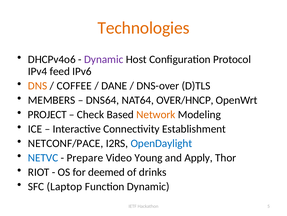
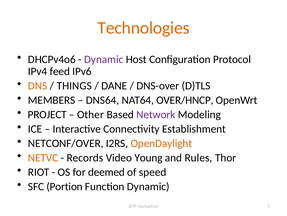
COFFEE: COFFEE -> THINGS
Check: Check -> Other
Network colour: orange -> purple
NETCONF/PACE: NETCONF/PACE -> NETCONF/OVER
OpenDaylight colour: blue -> orange
NETVC colour: blue -> orange
Prepare: Prepare -> Records
Apply: Apply -> Rules
drinks: drinks -> speed
Laptop: Laptop -> Portion
